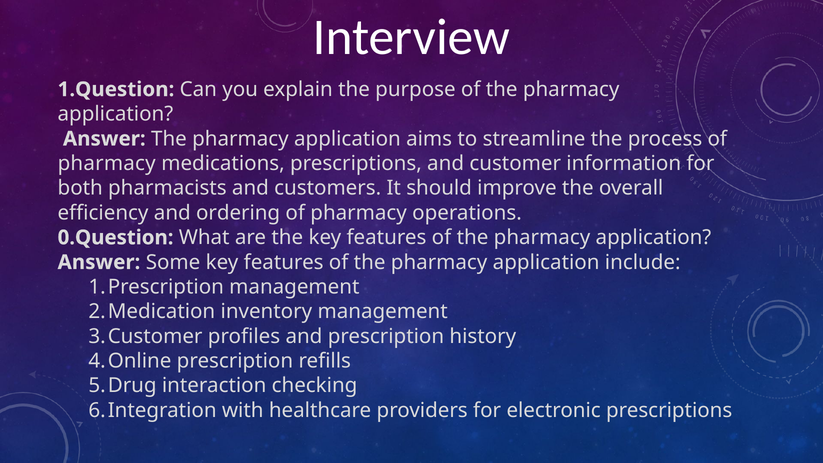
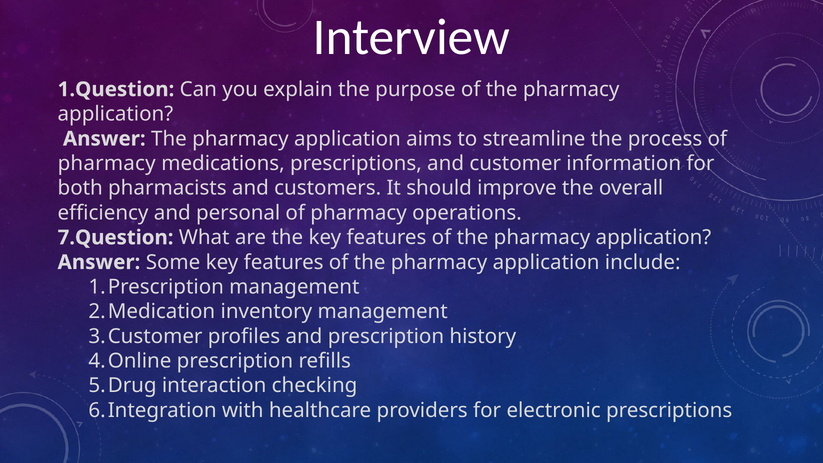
ordering: ordering -> personal
0.Question: 0.Question -> 7.Question
